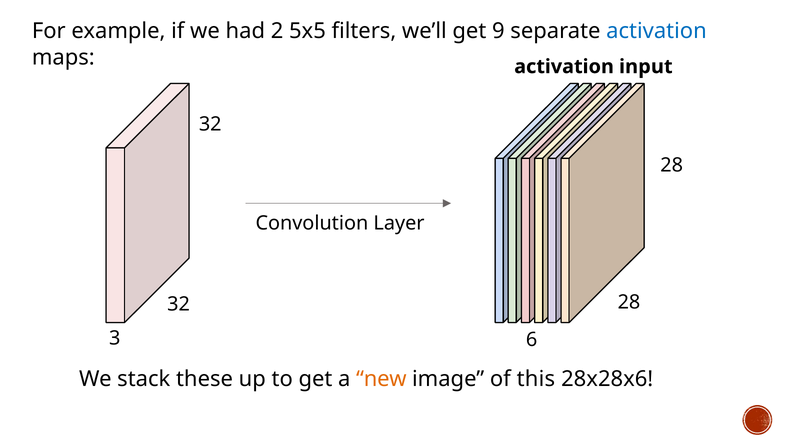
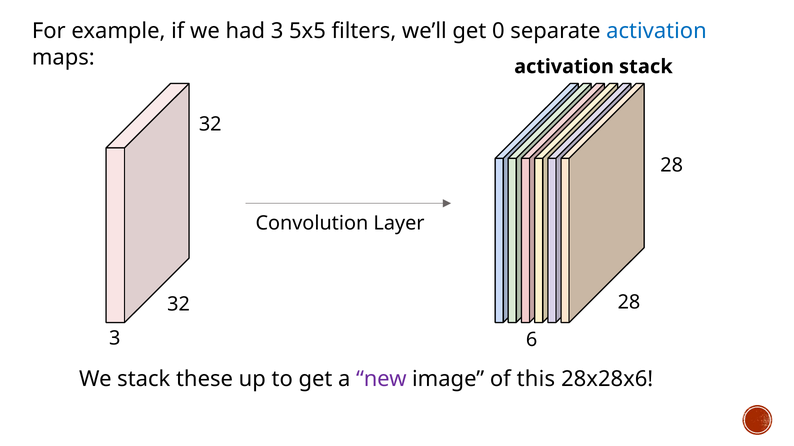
had 2: 2 -> 3
9: 9 -> 0
activation input: input -> stack
new colour: orange -> purple
